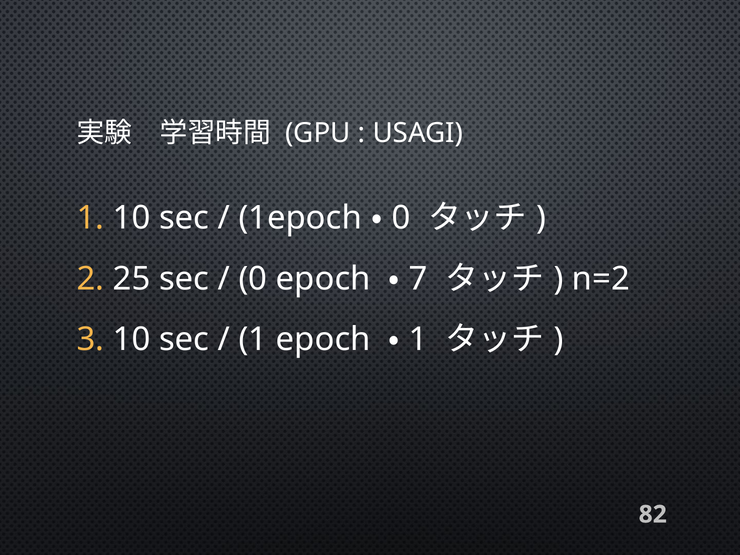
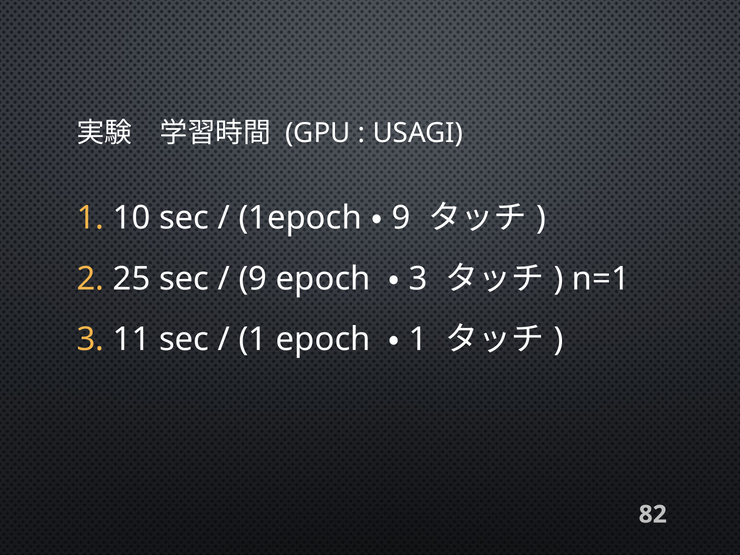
0 at (401, 218): 0 -> 9
0 at (253, 279): 0 -> 9
7 at (418, 279): 7 -> 3
n=2: n=2 -> n=1
10 at (132, 339): 10 -> 11
